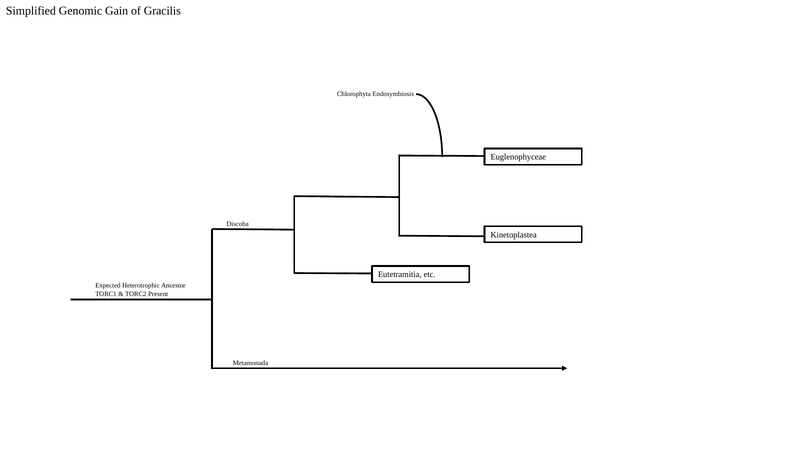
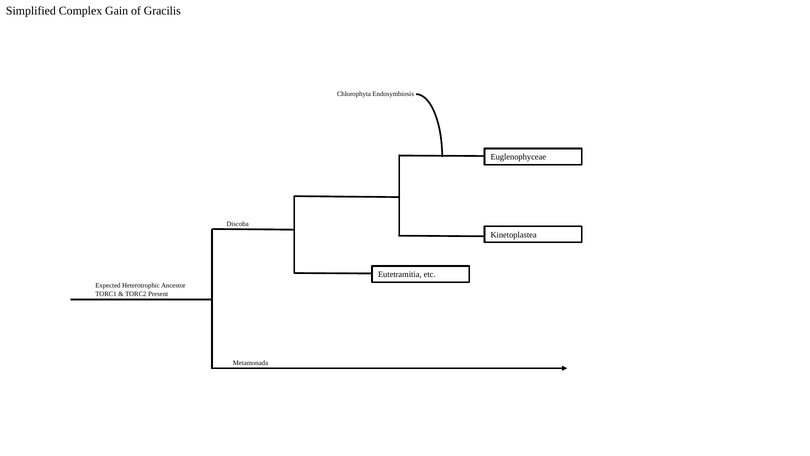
Genomic: Genomic -> Complex
